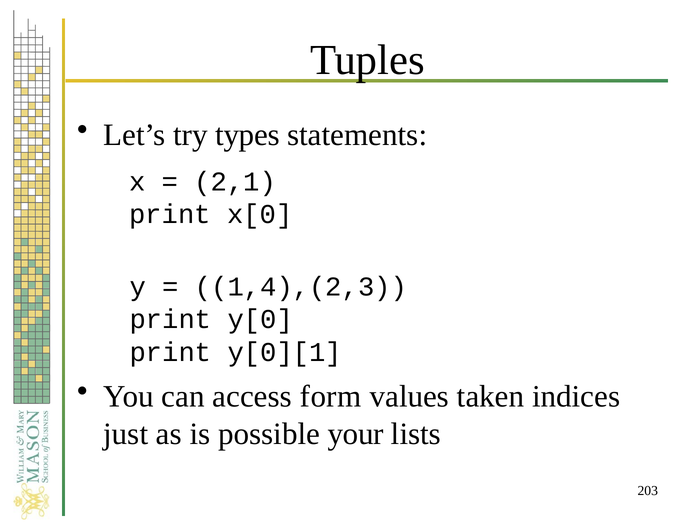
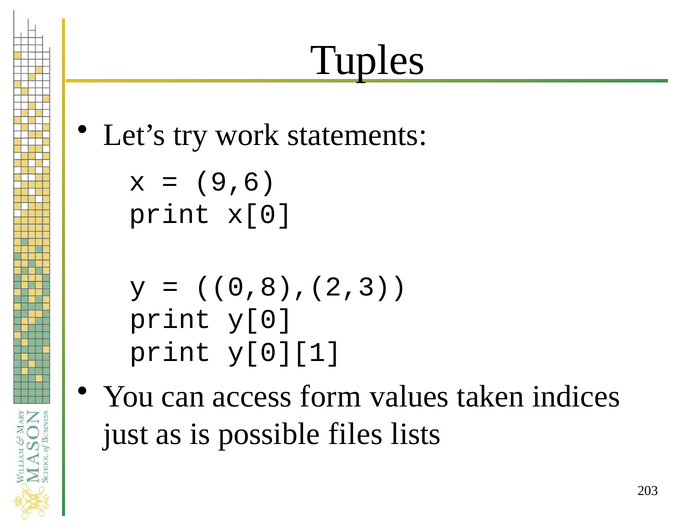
types: types -> work
2,1: 2,1 -> 9,6
1,4),(2,3: 1,4),(2,3 -> 0,8),(2,3
your: your -> files
